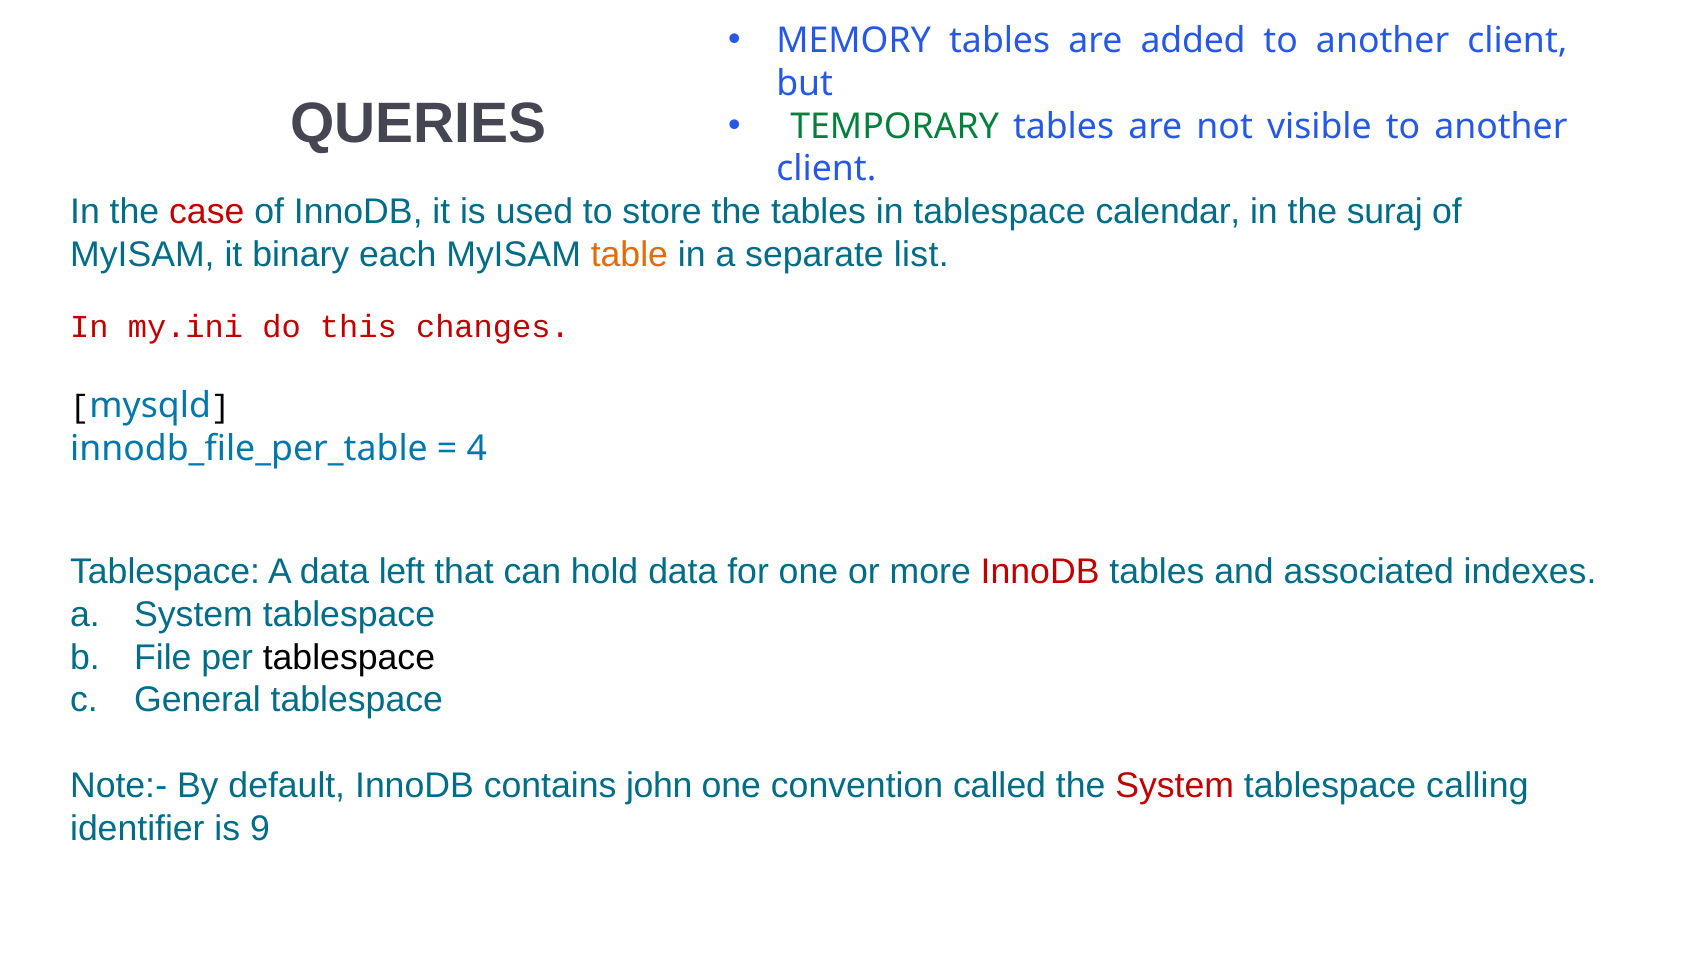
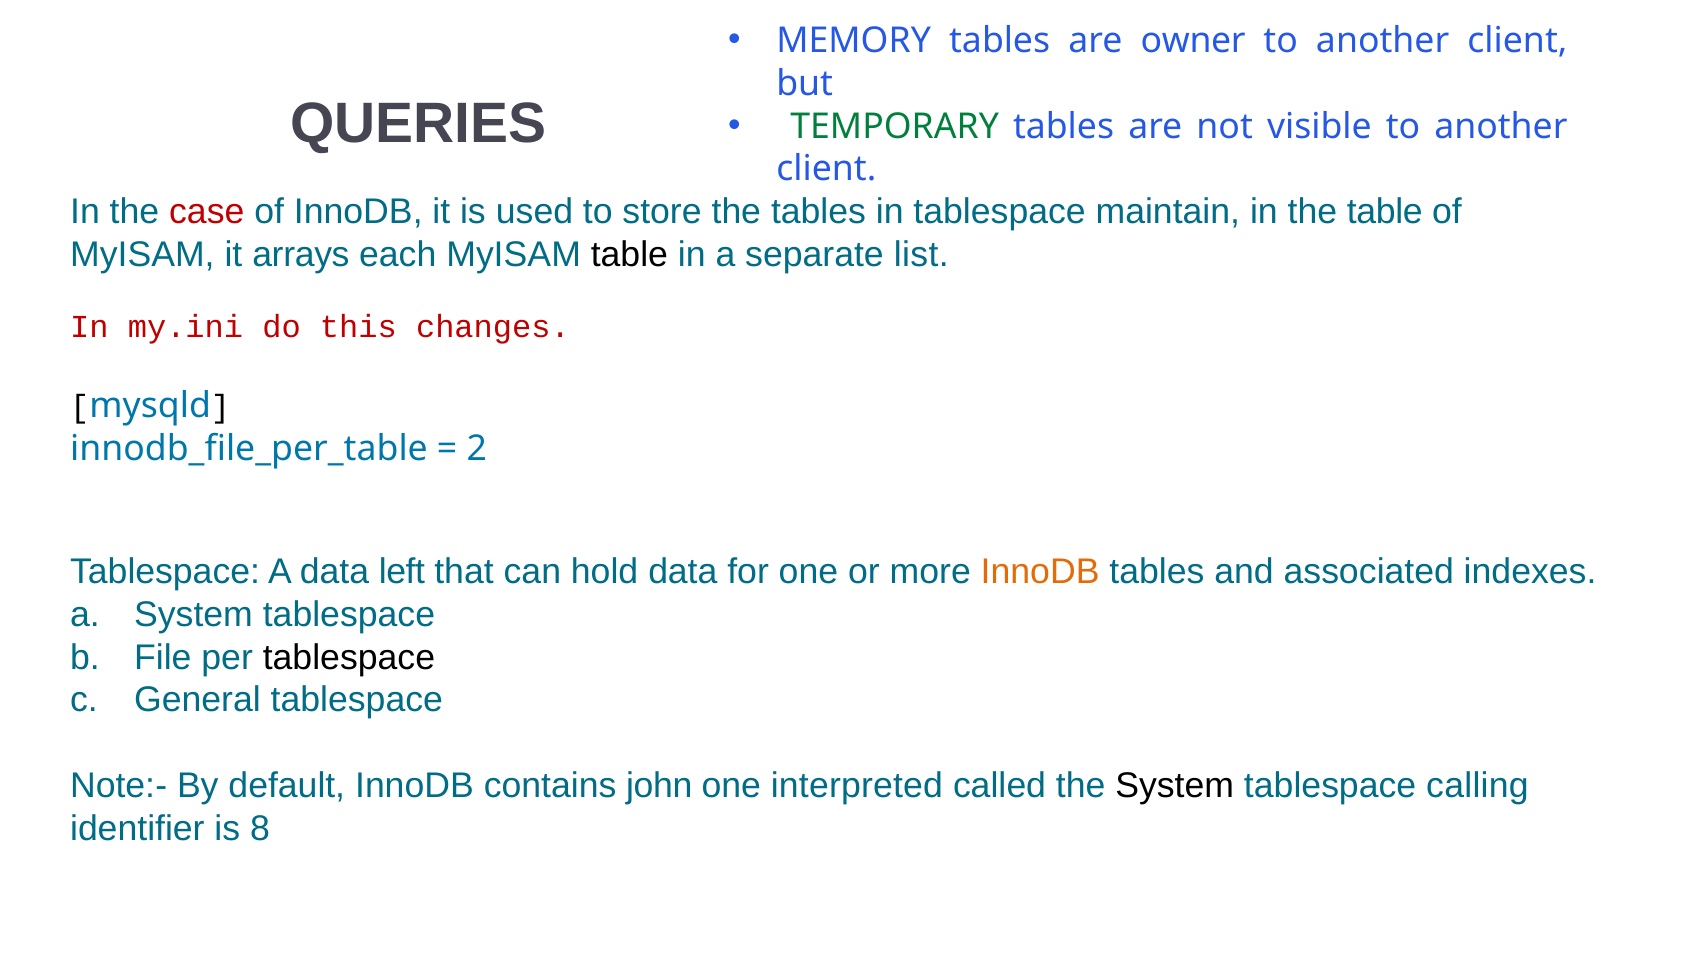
added: added -> owner
calendar: calendar -> maintain
the suraj: suraj -> table
binary: binary -> arrays
table at (629, 254) colour: orange -> black
4: 4 -> 2
InnoDB at (1040, 572) colour: red -> orange
convention: convention -> interpreted
System at (1175, 785) colour: red -> black
9: 9 -> 8
